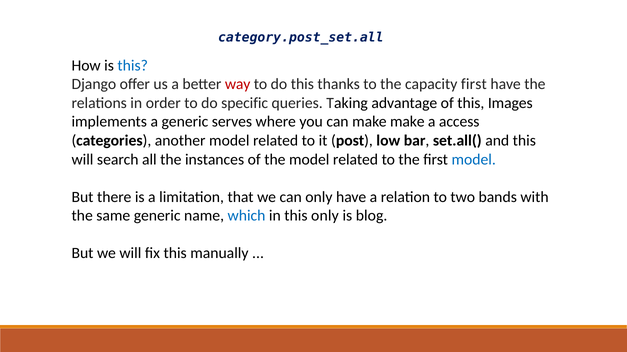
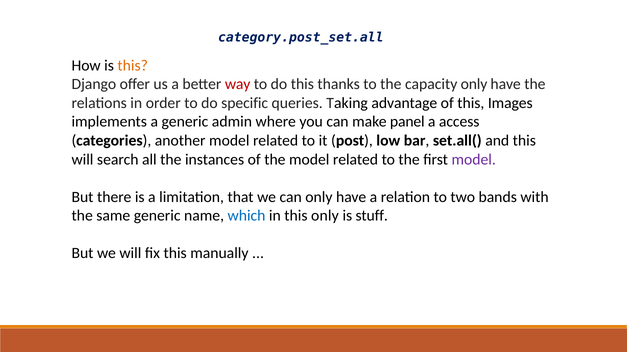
this at (133, 66) colour: blue -> orange
capacity first: first -> only
serves: serves -> admin
make make: make -> panel
model at (474, 160) colour: blue -> purple
blog: blog -> stuff
